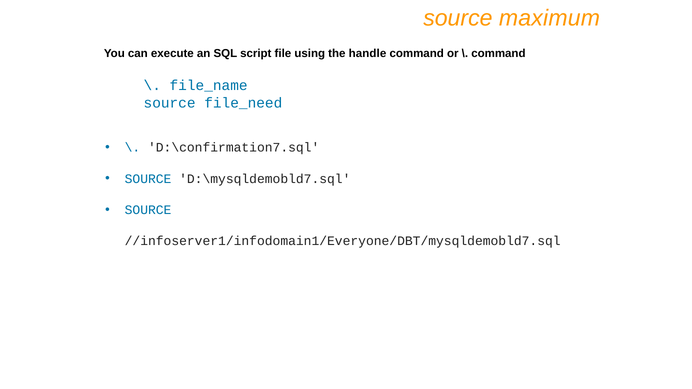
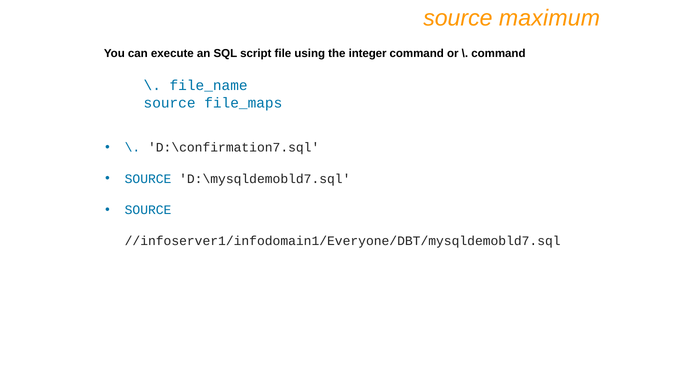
handle: handle -> integer
file_need: file_need -> file_maps
